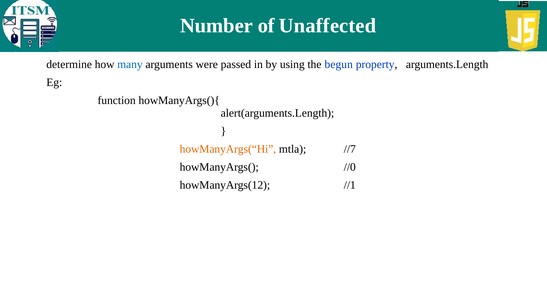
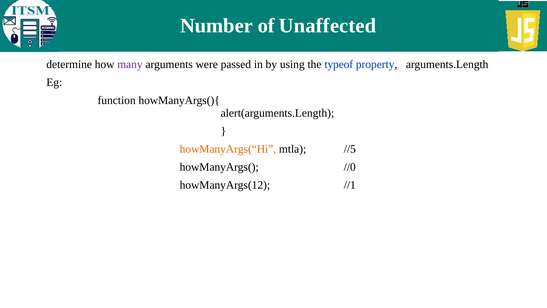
many colour: blue -> purple
begun: begun -> typeof
//7: //7 -> //5
